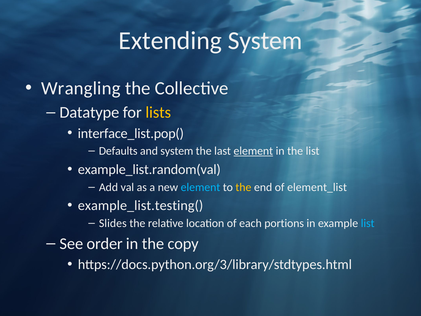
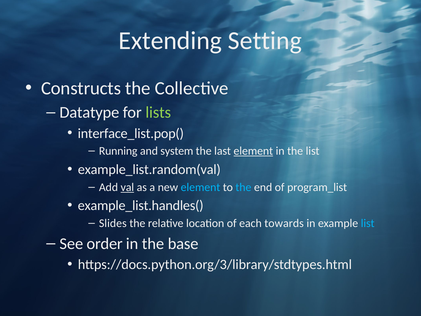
Extending System: System -> Setting
Wrangling: Wrangling -> Constructs
lists colour: yellow -> light green
Defaults: Defaults -> Running
val underline: none -> present
the at (243, 187) colour: yellow -> light blue
element_list: element_list -> program_list
example_list.testing(: example_list.testing( -> example_list.handles(
portions: portions -> towards
copy: copy -> base
